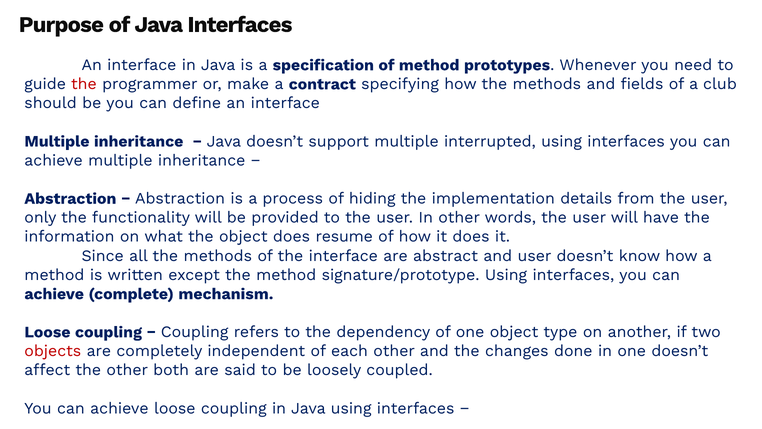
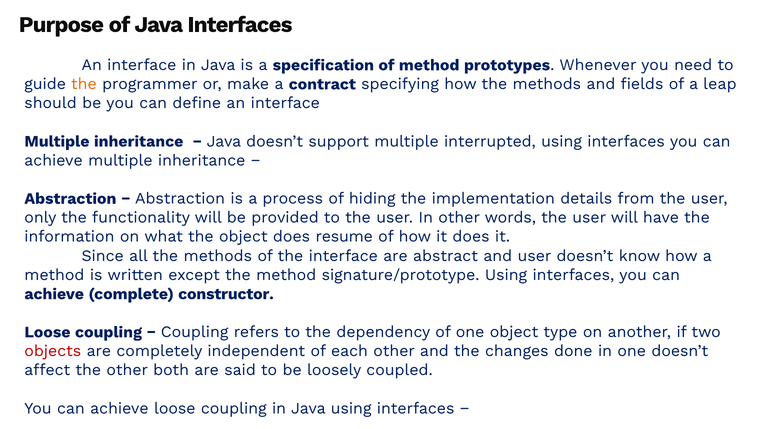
the at (84, 84) colour: red -> orange
club: club -> leap
mechanism: mechanism -> constructor
